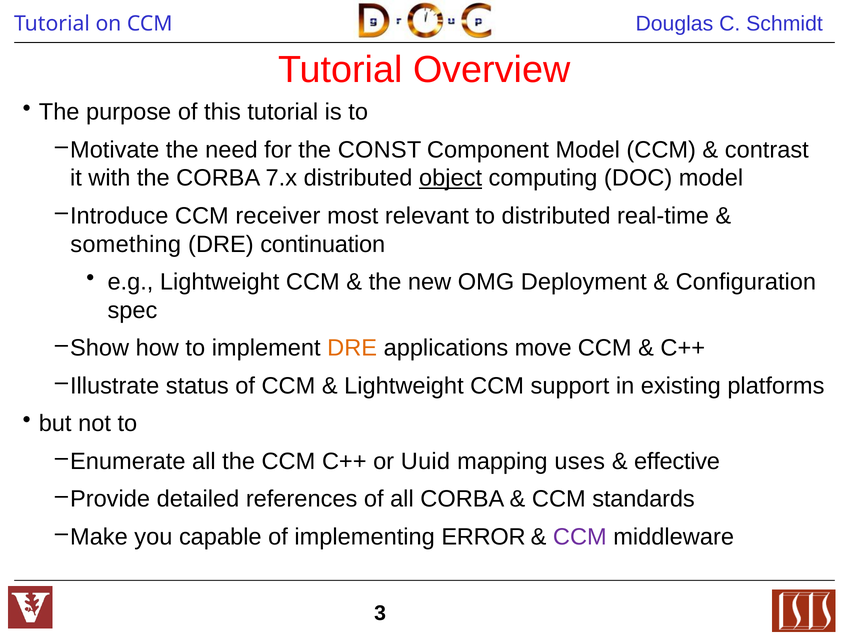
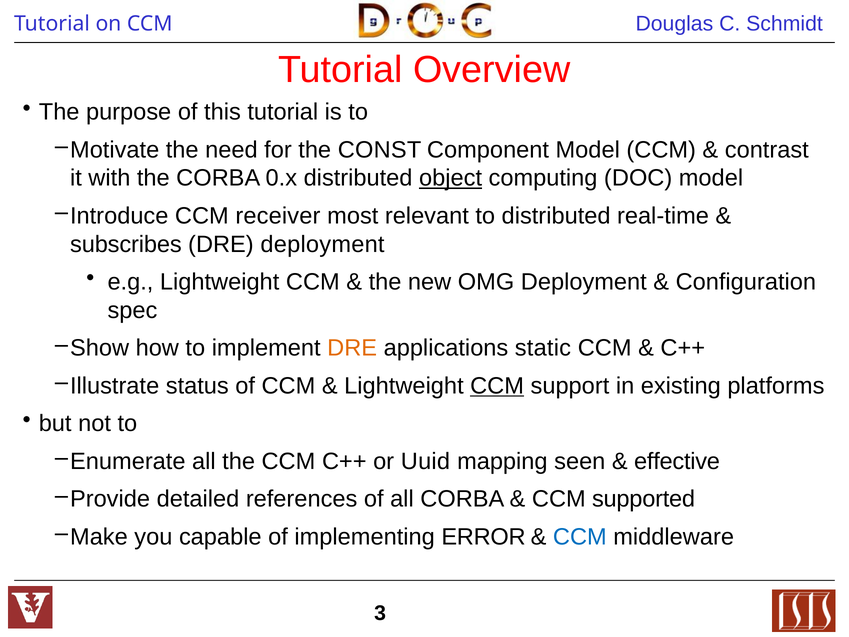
7.x: 7.x -> 0.x
something: something -> subscribes
DRE continuation: continuation -> deployment
move: move -> static
CCM at (497, 386) underline: none -> present
uses: uses -> seen
standards: standards -> supported
CCM at (580, 537) colour: purple -> blue
